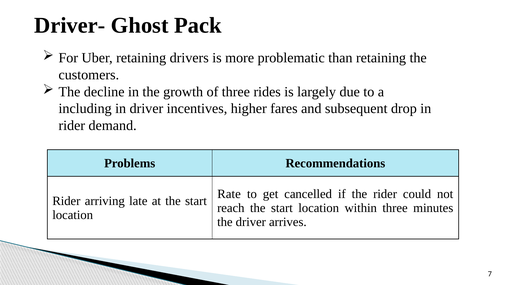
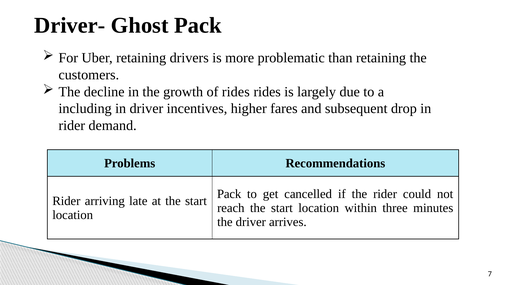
of three: three -> rides
Rate at (229, 194): Rate -> Pack
